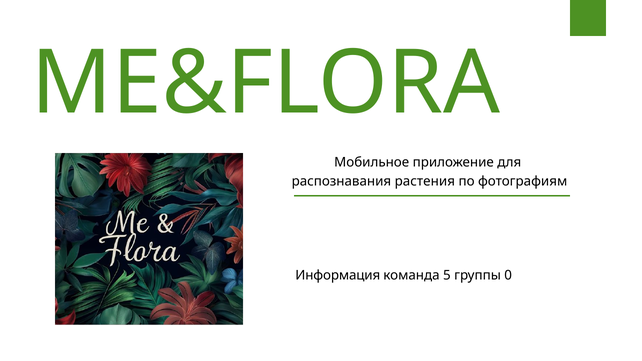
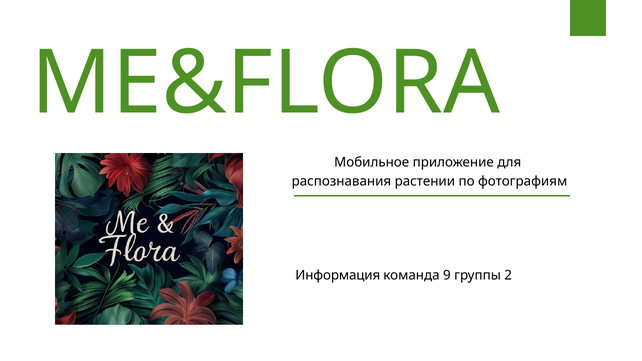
растения: растения -> растении
5: 5 -> 9
0: 0 -> 2
